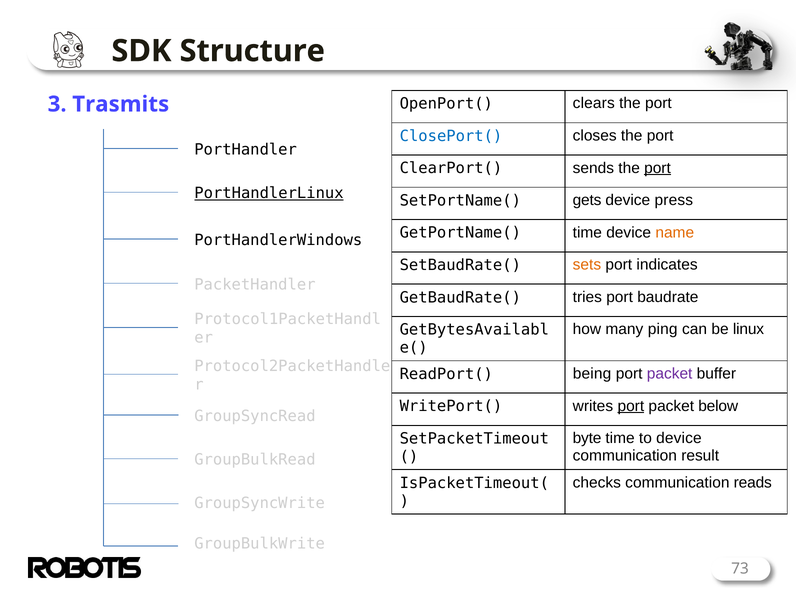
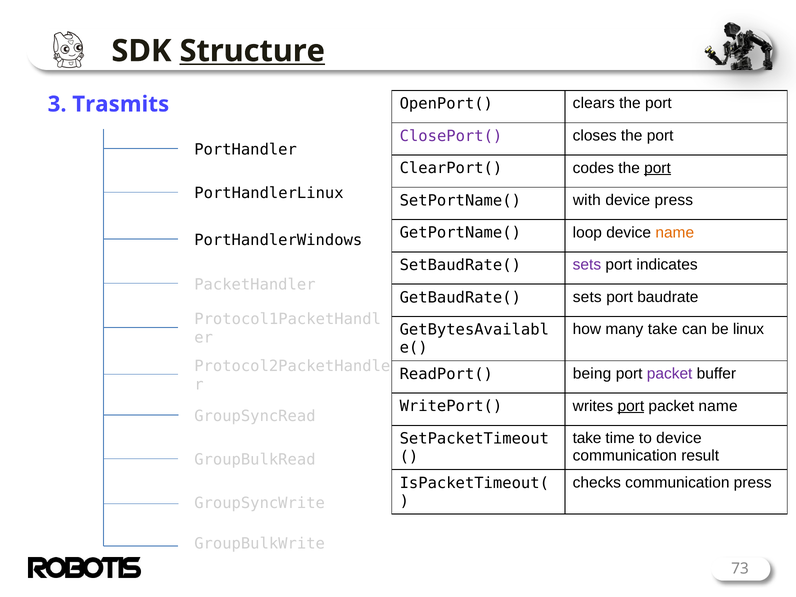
Structure underline: none -> present
ClosePort( colour: blue -> purple
sends: sends -> codes
PortHandlerLinux underline: present -> none
gets: gets -> with
GetPortName( time: time -> loop
sets at (587, 265) colour: orange -> purple
GetBaudRate( tries: tries -> sets
many ping: ping -> take
packet below: below -> name
byte at (587, 438): byte -> take
communication reads: reads -> press
